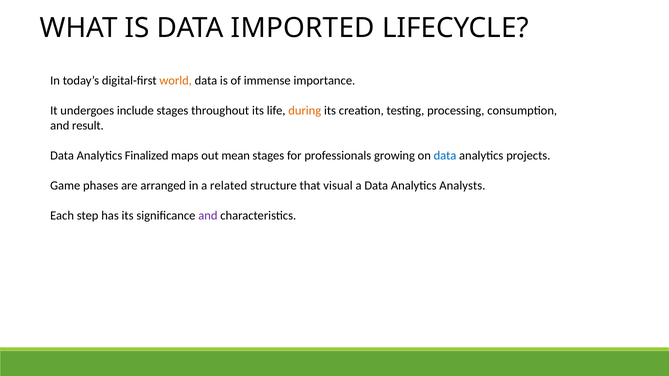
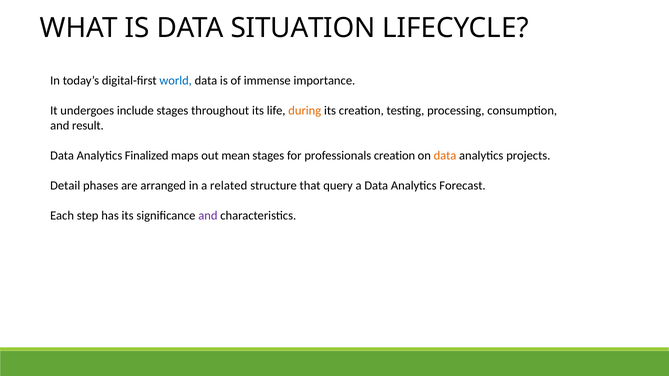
IMPORTED: IMPORTED -> SITUATION
world colour: orange -> blue
professionals growing: growing -> creation
data at (445, 156) colour: blue -> orange
Game: Game -> Detail
visual: visual -> query
Analysts: Analysts -> Forecast
